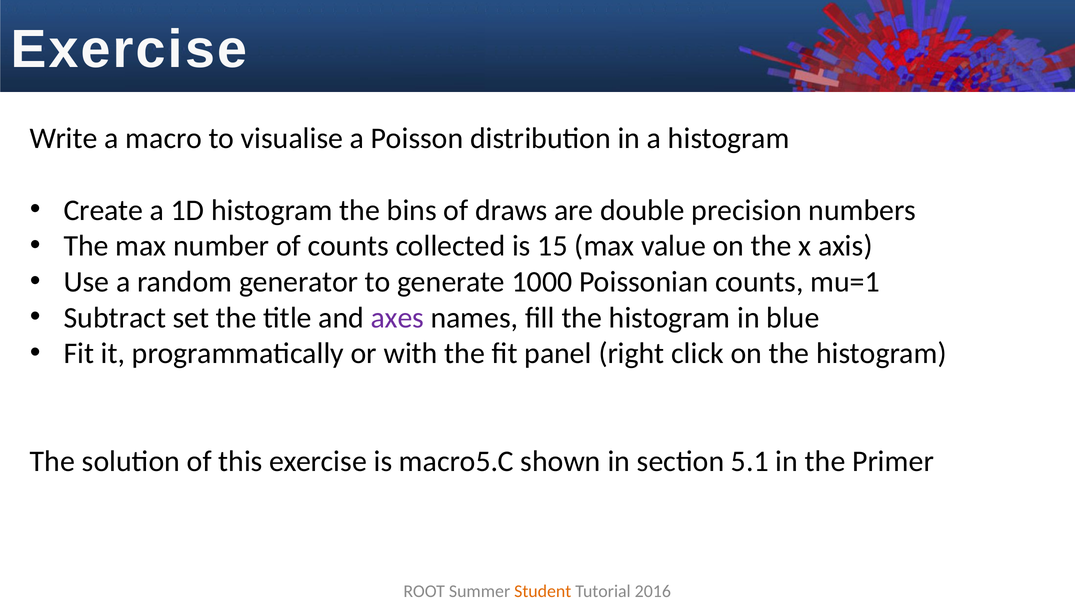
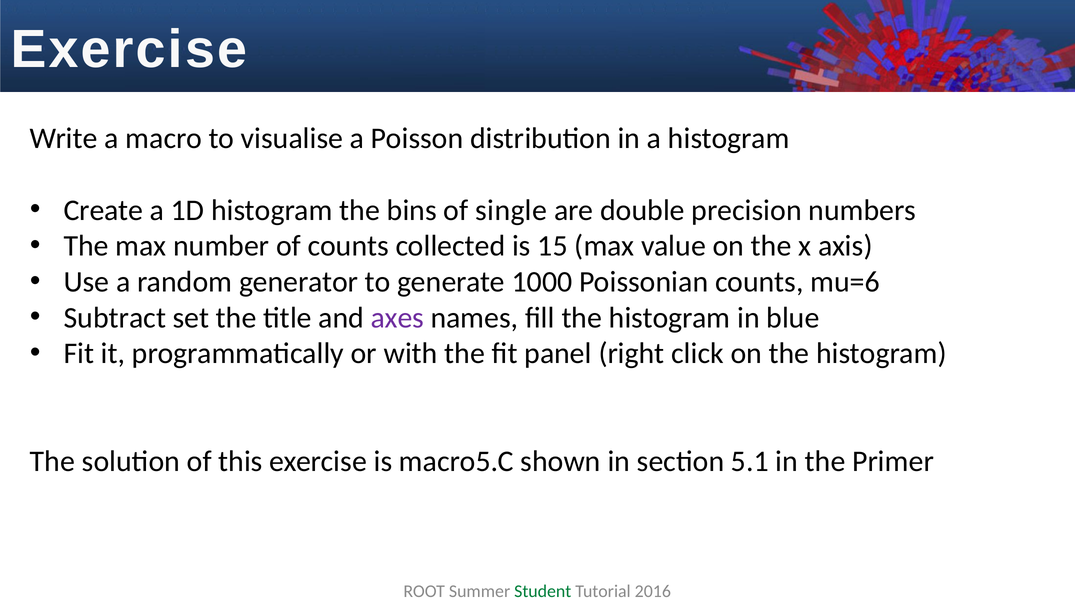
draws: draws -> single
mu=1: mu=1 -> mu=6
Student colour: orange -> green
